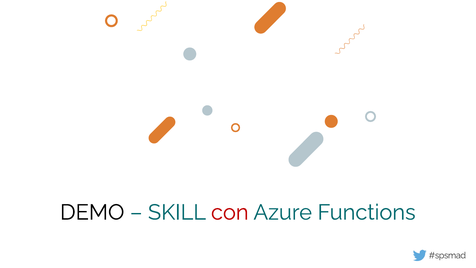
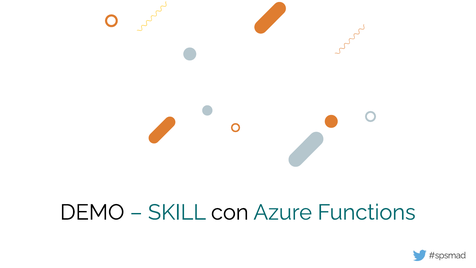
con colour: red -> black
